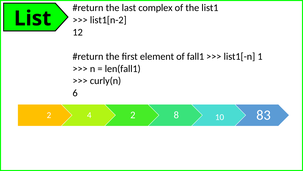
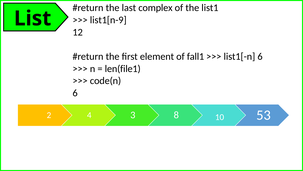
list1[n-2: list1[n-2 -> list1[n-9
list1[-n 1: 1 -> 6
len(fall1: len(fall1 -> len(file1
curly(n: curly(n -> code(n
2 at (133, 115): 2 -> 3
83: 83 -> 53
